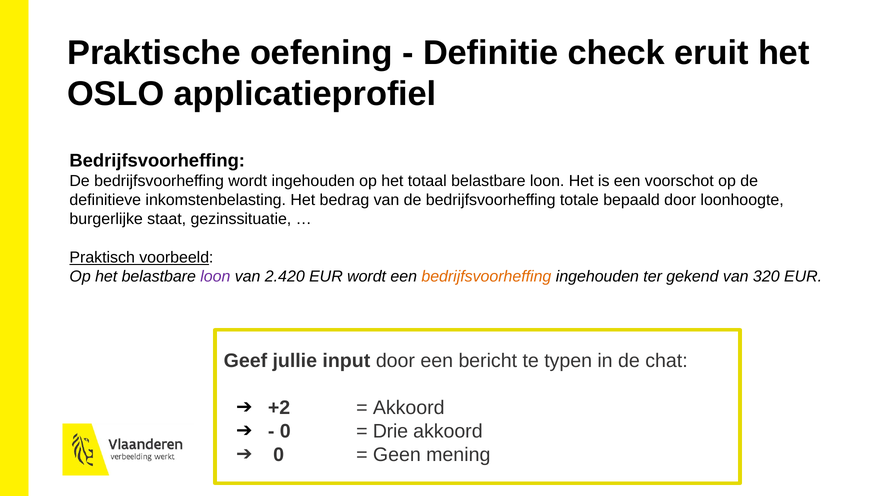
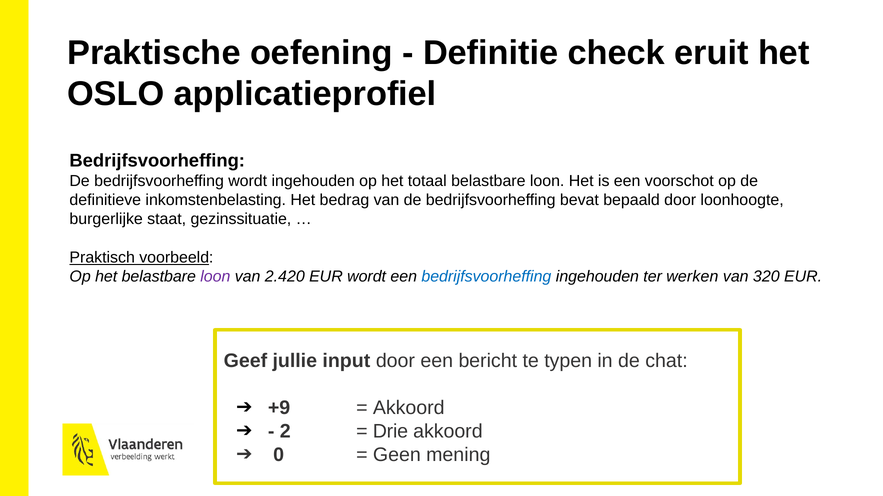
totale: totale -> bevat
bedrijfsvoorheffing at (486, 277) colour: orange -> blue
gekend: gekend -> werken
+2: +2 -> +9
0 at (285, 432): 0 -> 2
